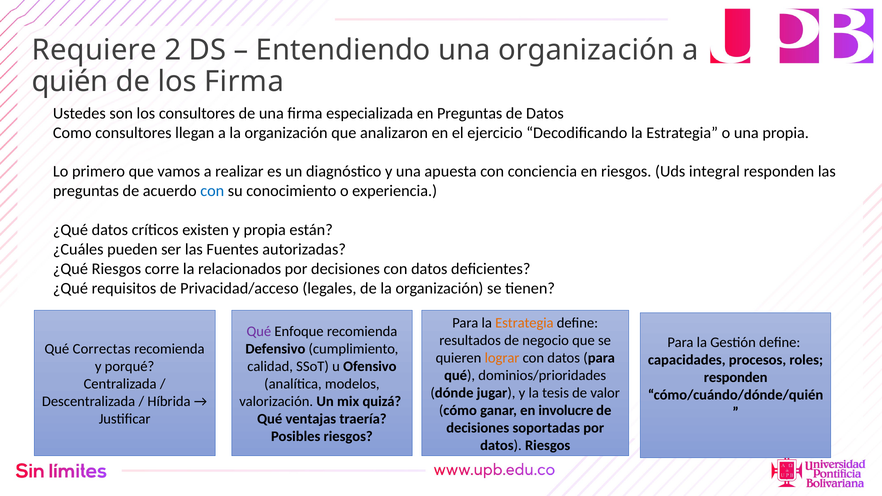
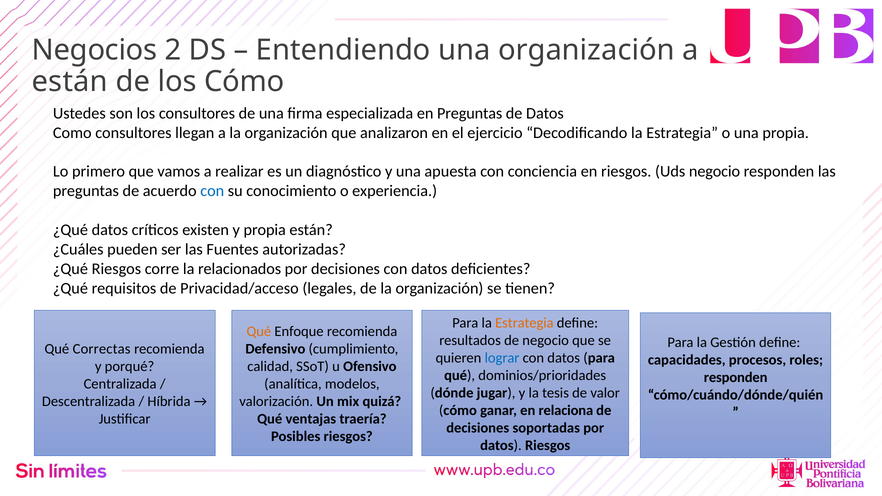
Requiere: Requiere -> Negocios
quién at (70, 81): quién -> están
los Firma: Firma -> Cómo
Uds integral: integral -> negocio
Qué at (259, 332) colour: purple -> orange
lograr colour: orange -> blue
involucre: involucre -> relaciona
